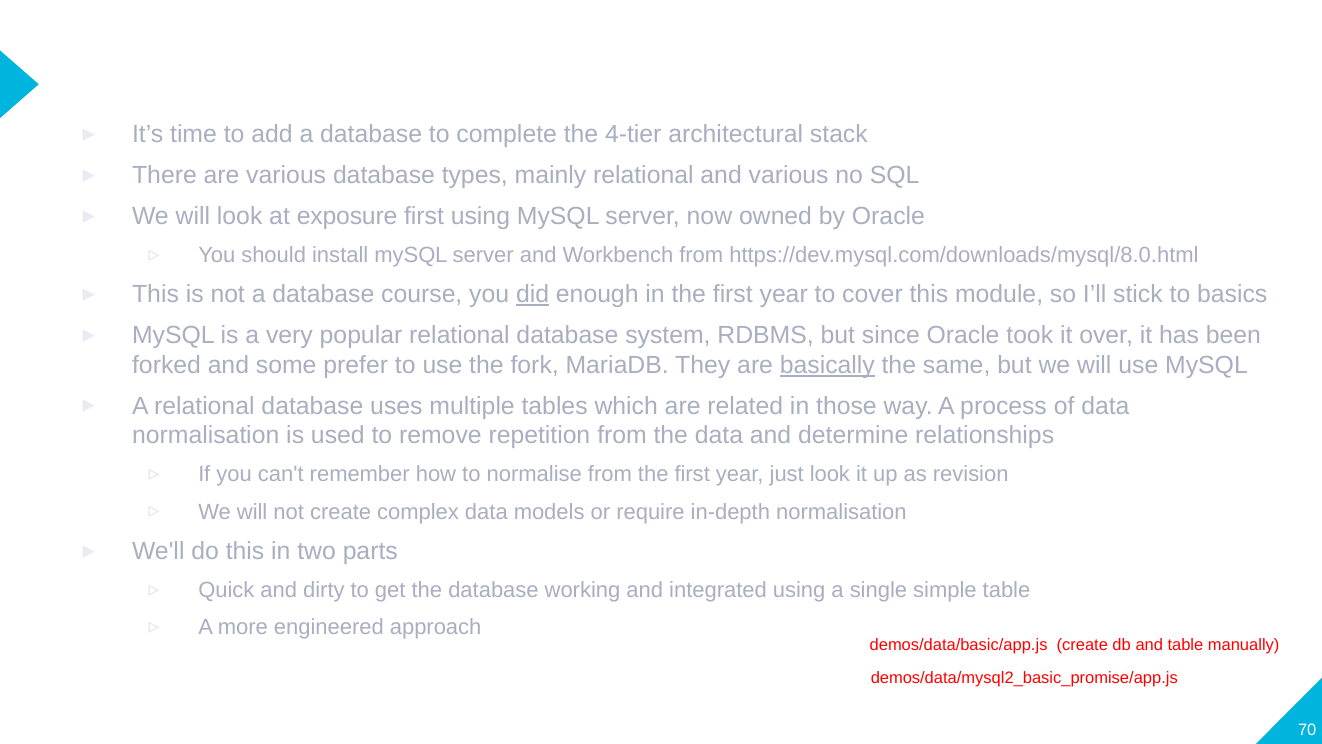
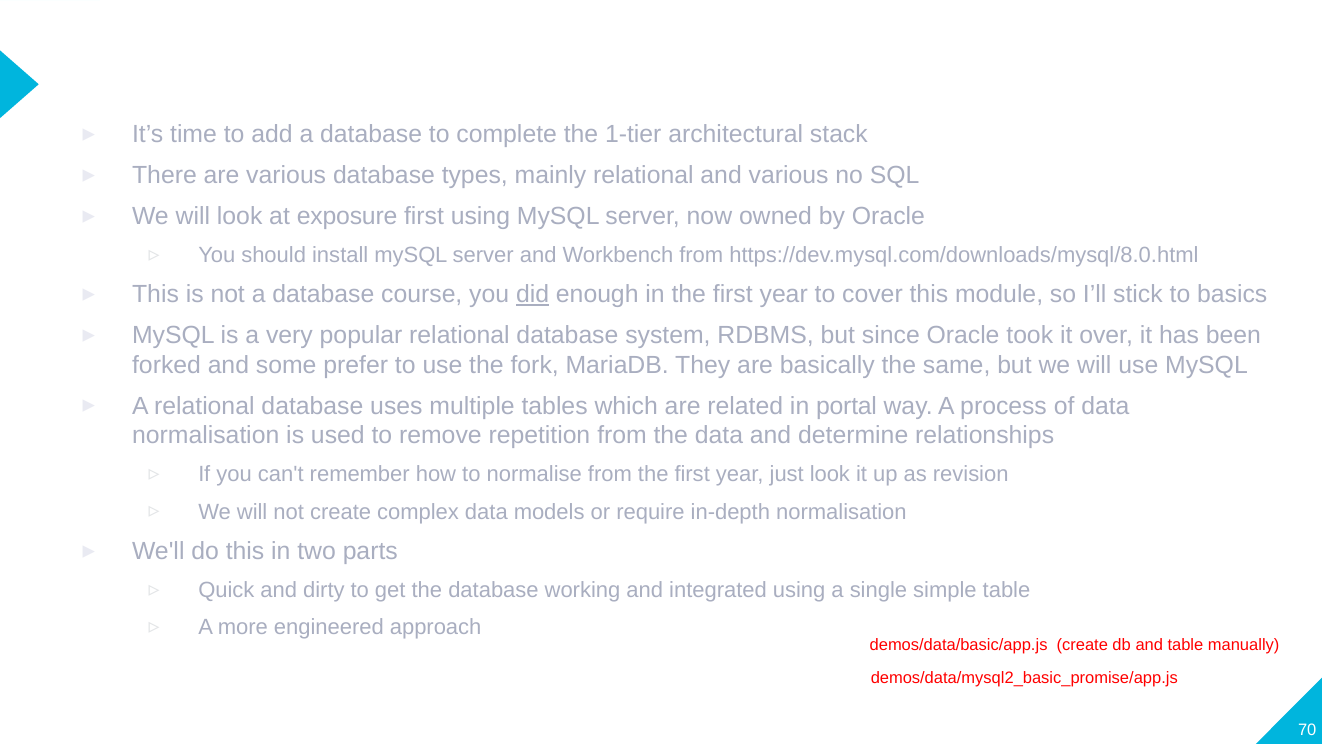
4-tier: 4-tier -> 1-tier
basically underline: present -> none
those: those -> portal
